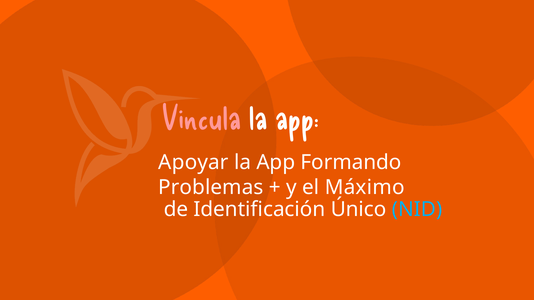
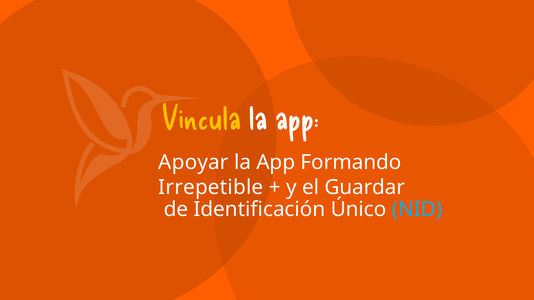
Vincula colour: pink -> yellow
Problemas: Problemas -> Irrepetible
Máximo: Máximo -> Guardar
